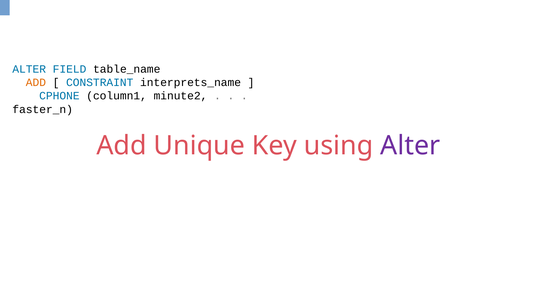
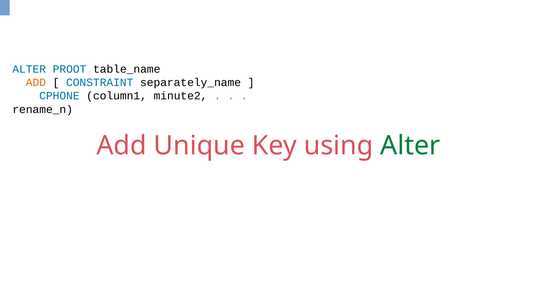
FIELD: FIELD -> PROOT
interprets_name: interprets_name -> separately_name
faster_n: faster_n -> rename_n
Alter at (410, 146) colour: purple -> green
